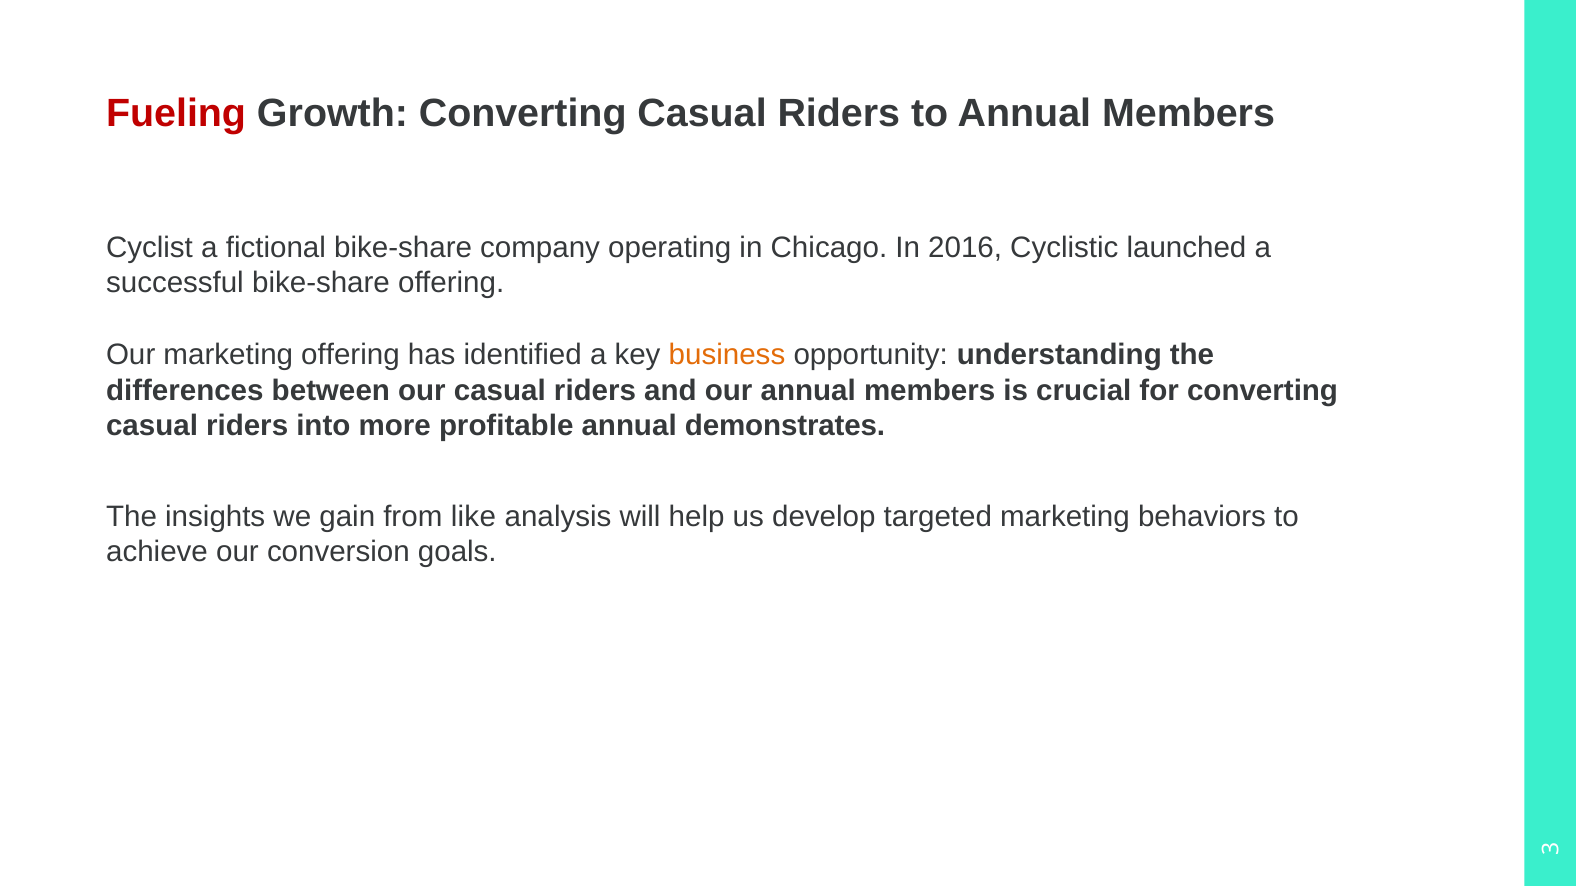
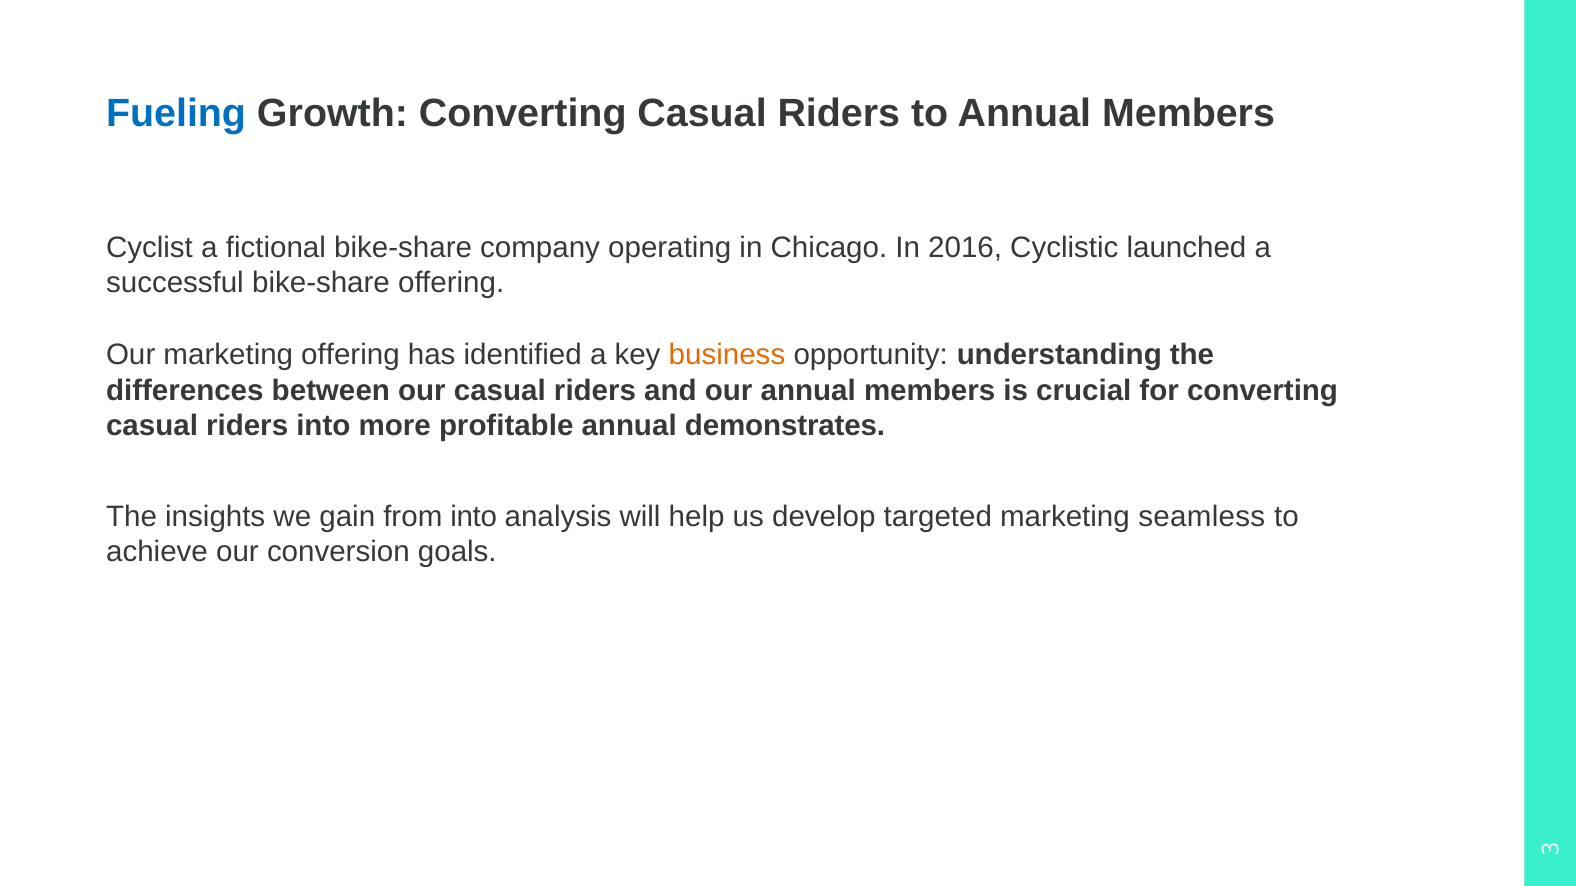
Fueling colour: red -> blue
from like: like -> into
behaviors: behaviors -> seamless
